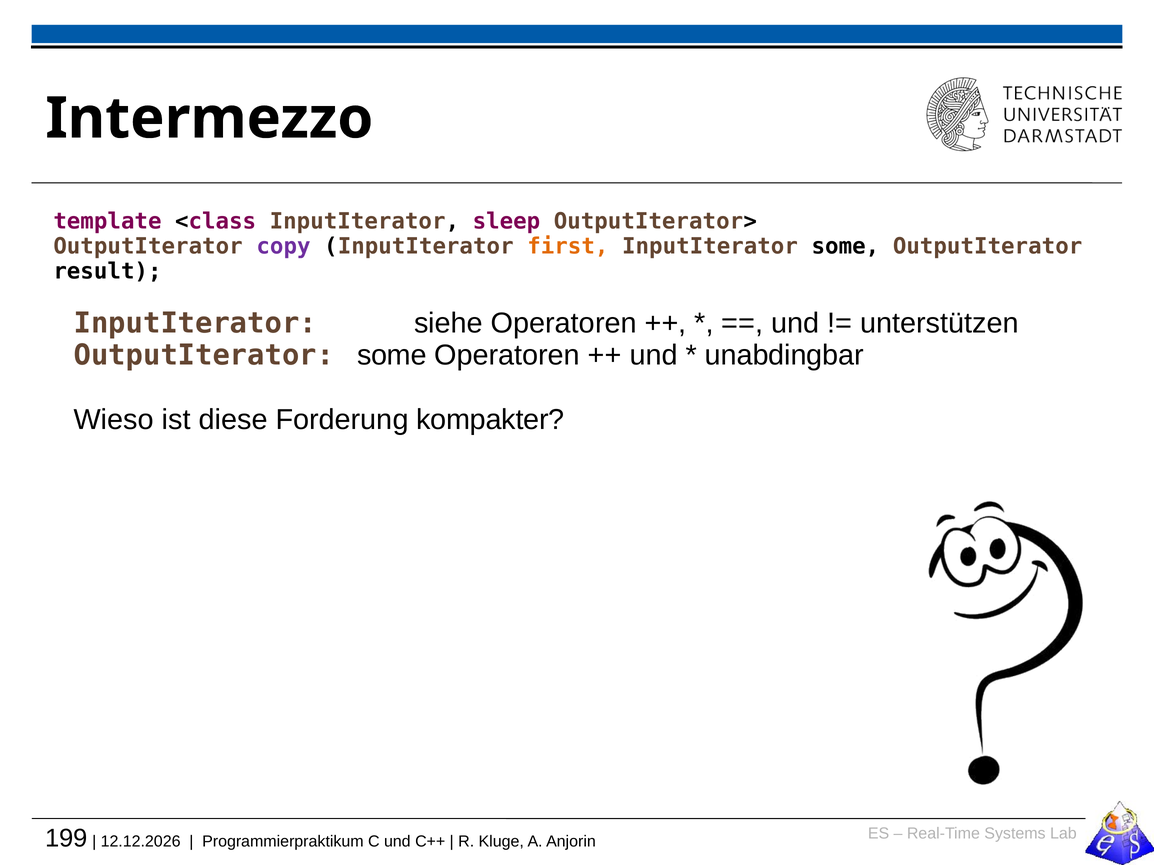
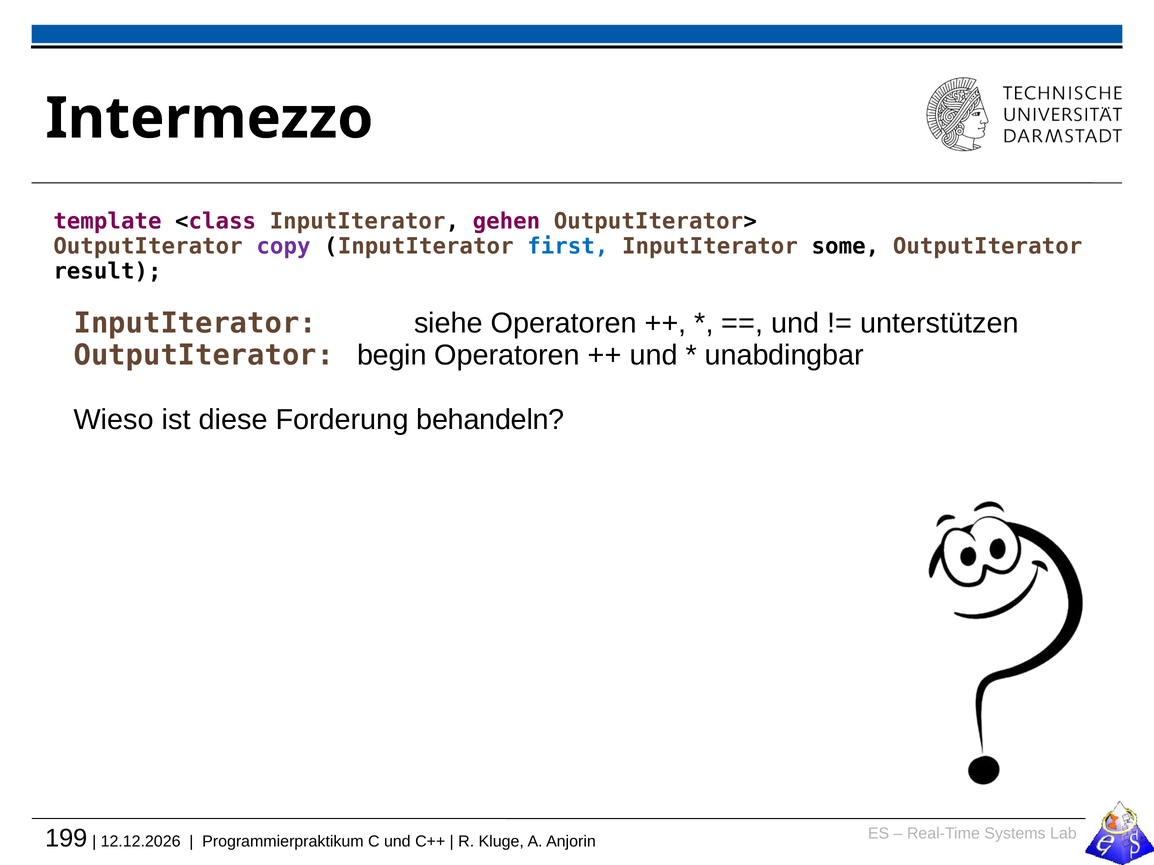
sleep: sleep -> gehen
first colour: orange -> blue
OutputIterator some: some -> begin
kompakter: kompakter -> behandeln
